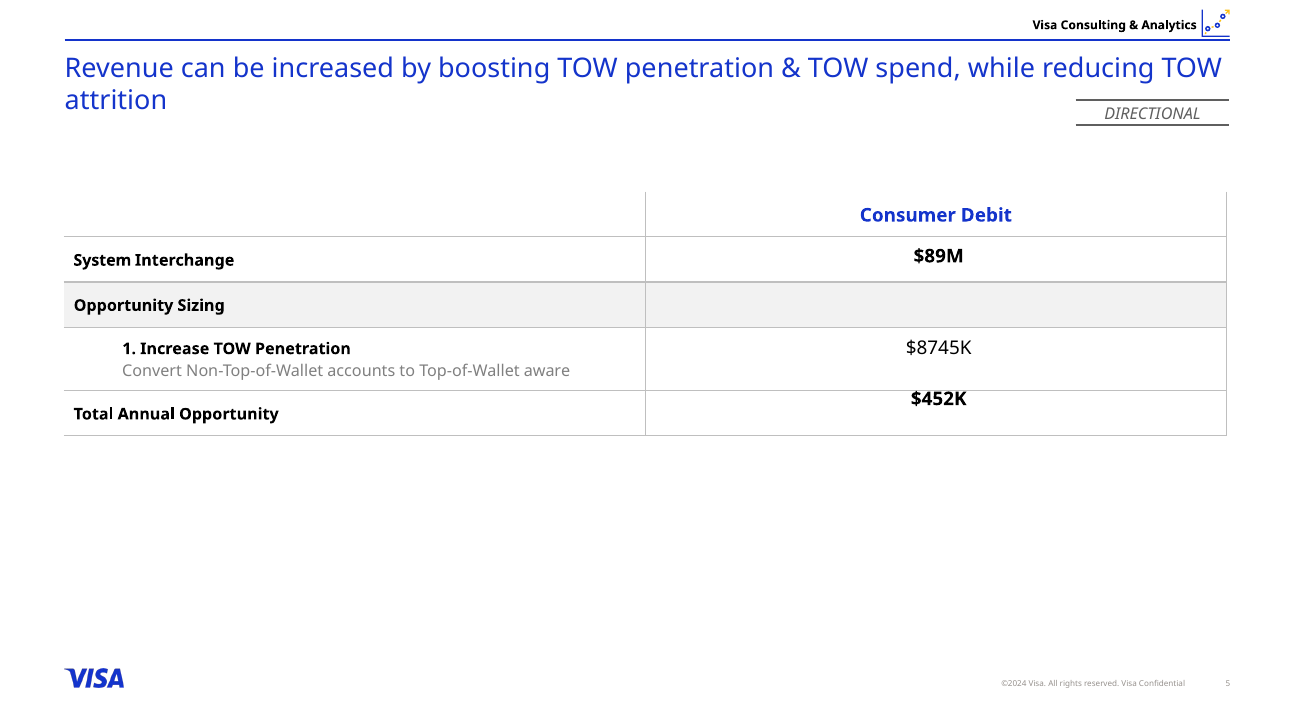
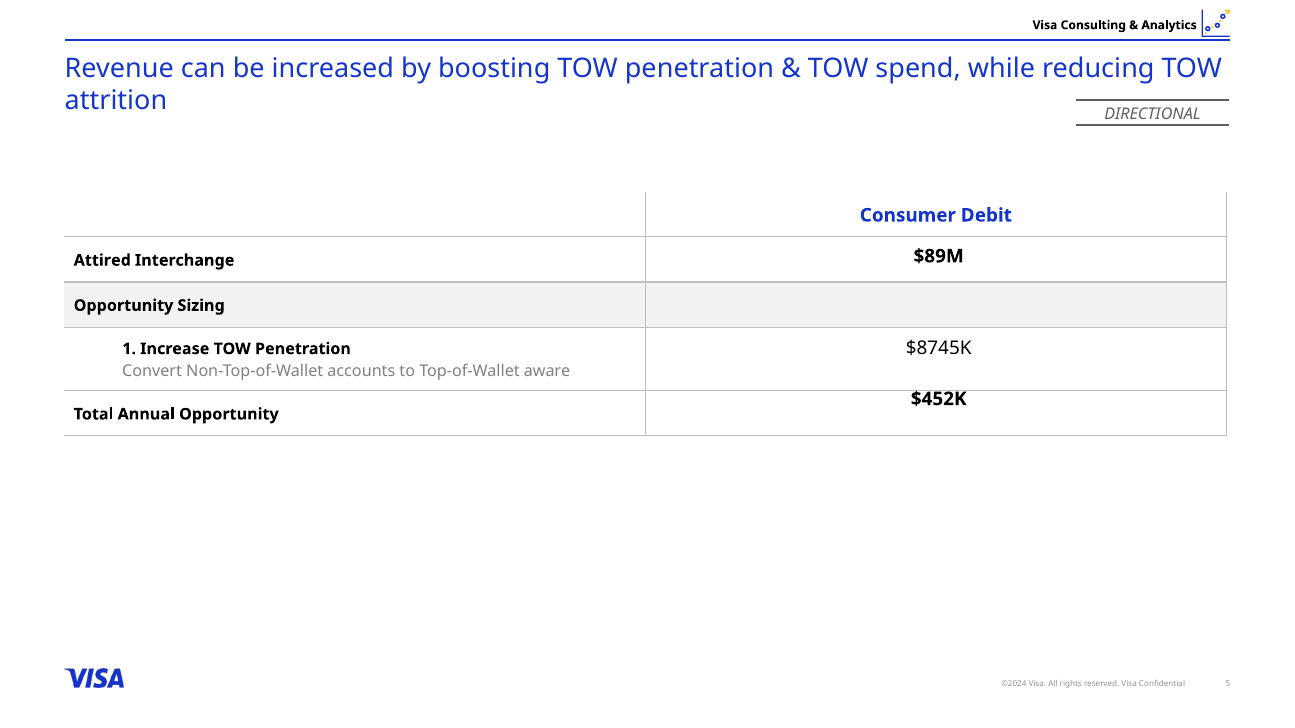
System: System -> Attired
